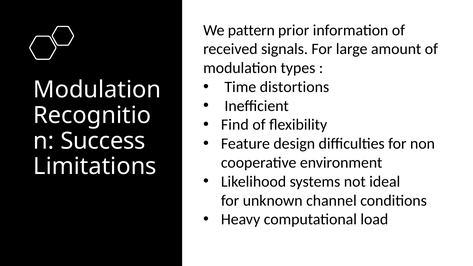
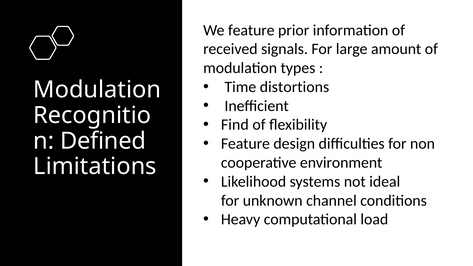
We pattern: pattern -> feature
Success: Success -> Defined
